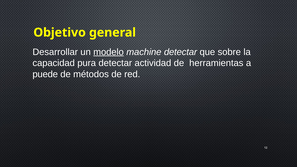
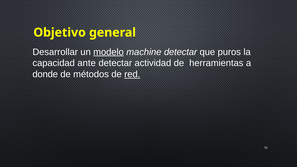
sobre: sobre -> puros
pura: pura -> ante
puede: puede -> donde
red underline: none -> present
